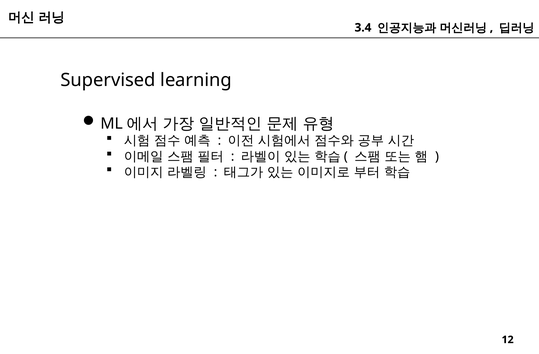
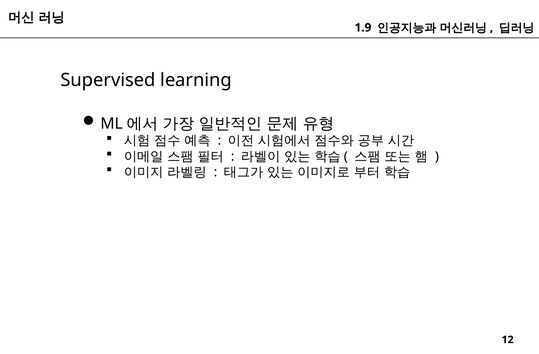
3.4: 3.4 -> 1.9
